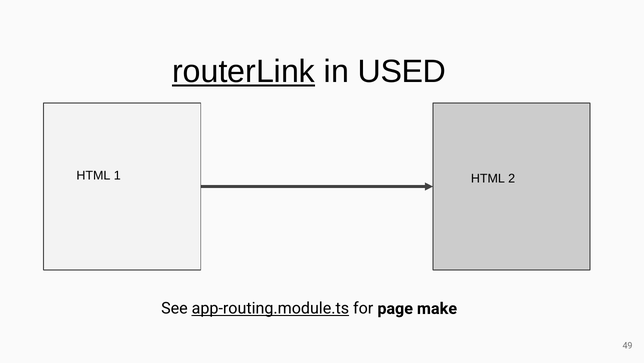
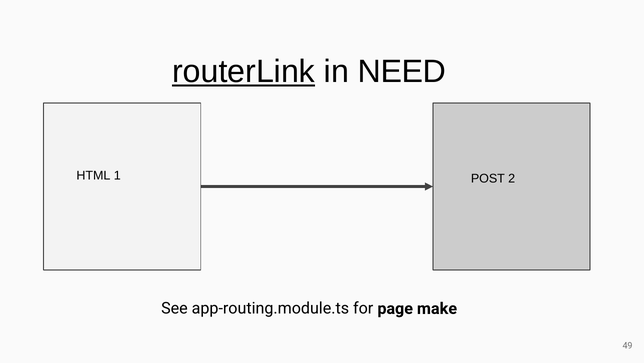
USED: USED -> NEED
1 HTML: HTML -> POST
app-routing.module.ts underline: present -> none
